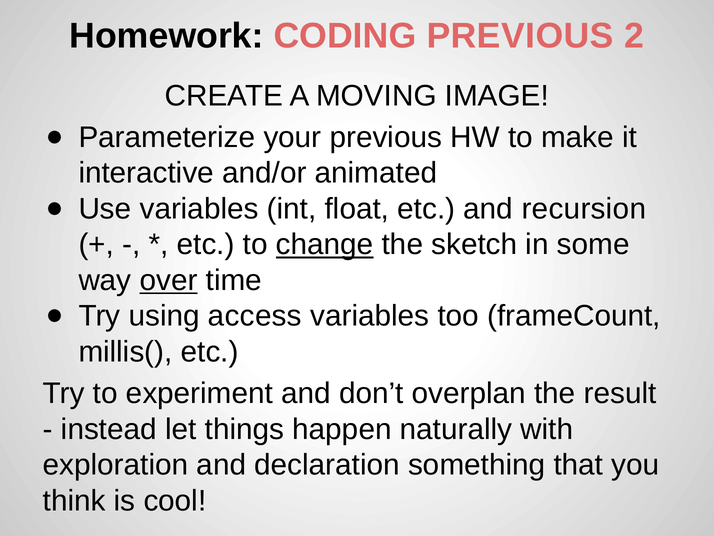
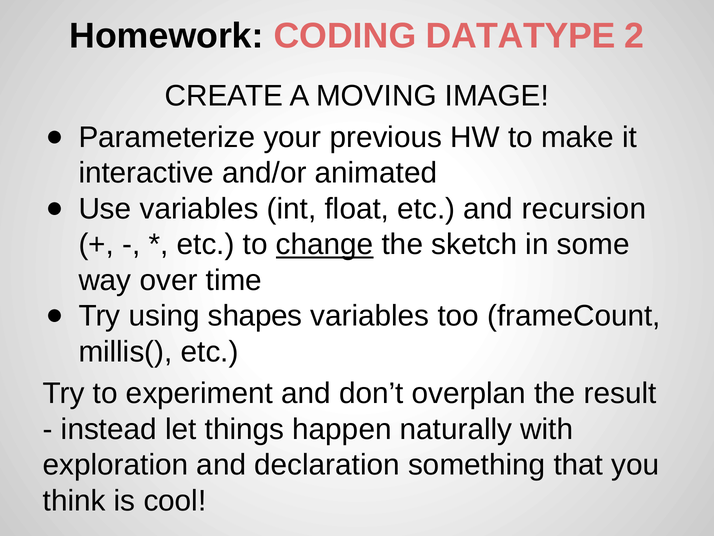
CODING PREVIOUS: PREVIOUS -> DATATYPE
over underline: present -> none
access: access -> shapes
